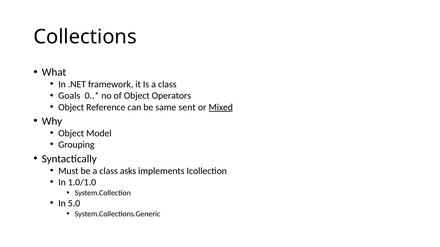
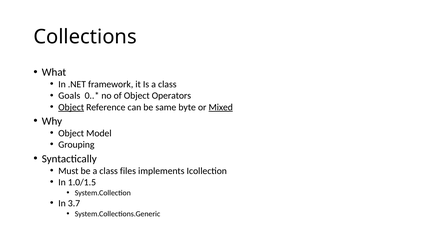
Object at (71, 107) underline: none -> present
sent: sent -> byte
asks: asks -> files
1.0/1.0: 1.0/1.0 -> 1.0/1.5
5.0: 5.0 -> 3.7
